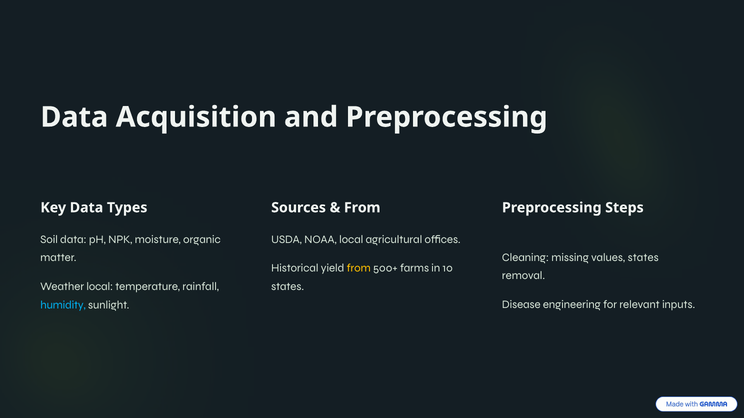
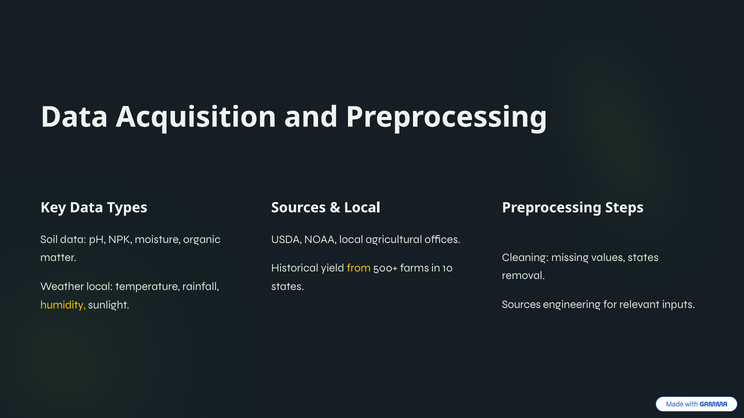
From at (362, 208): From -> Local
Disease at (521, 305): Disease -> Sources
humidity colour: light blue -> yellow
